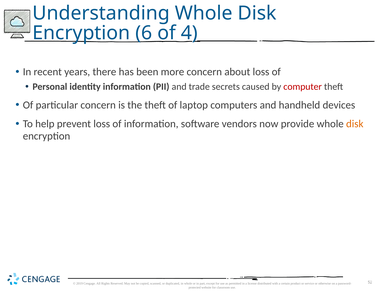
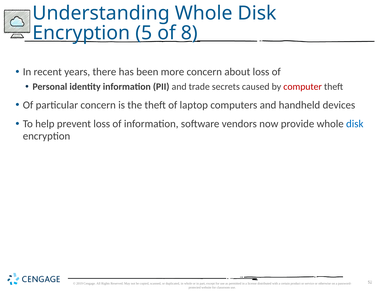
6: 6 -> 5
4: 4 -> 8
disk at (355, 124) colour: orange -> blue
